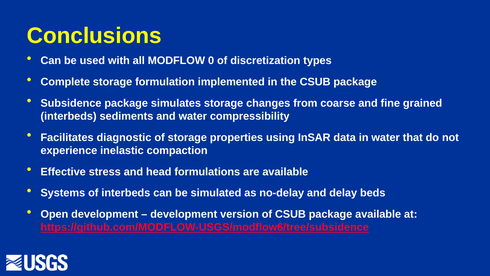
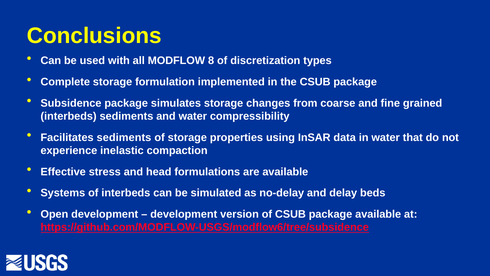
0: 0 -> 8
Facilitates diagnostic: diagnostic -> sediments
